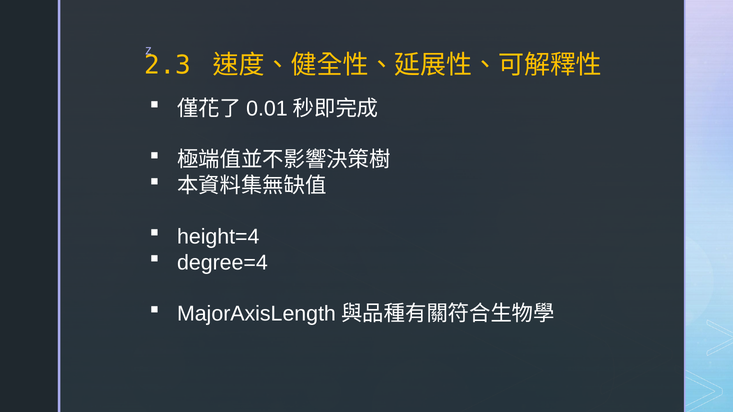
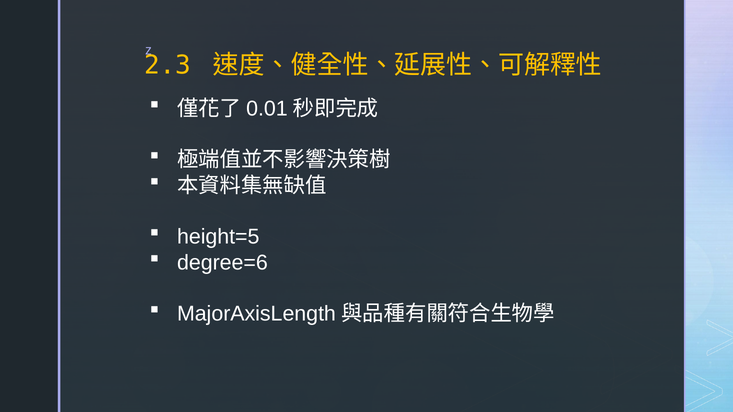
height=4: height=4 -> height=5
degree=4: degree=4 -> degree=6
